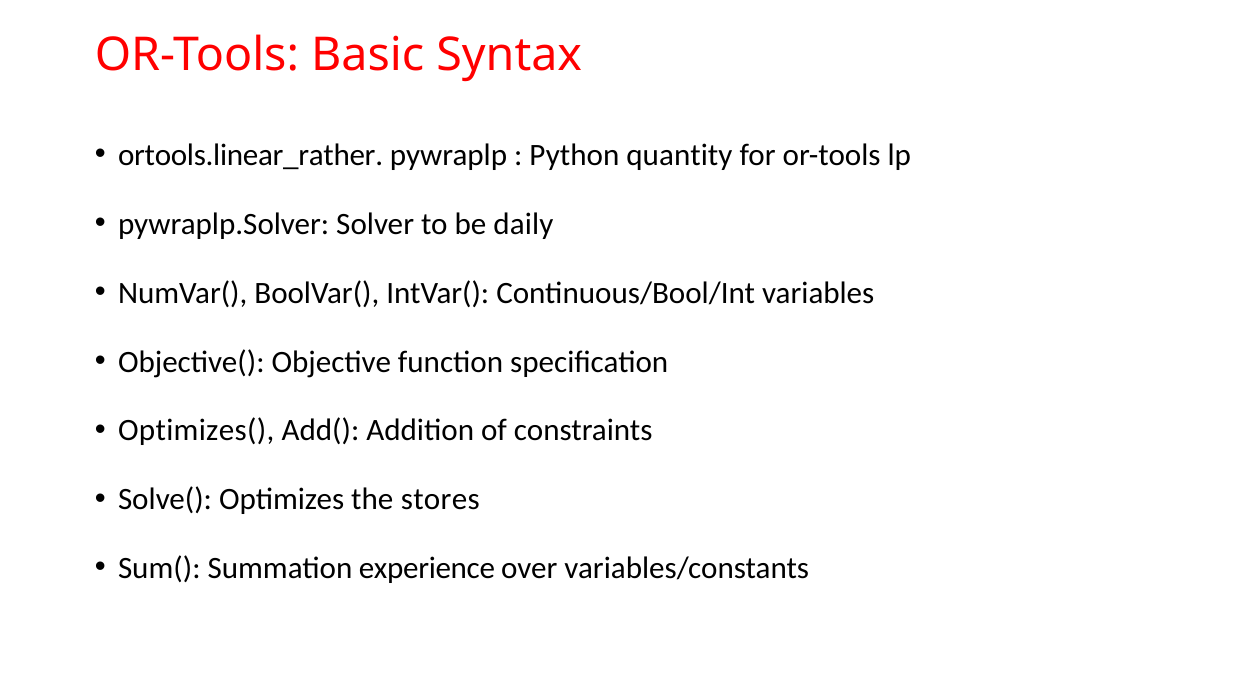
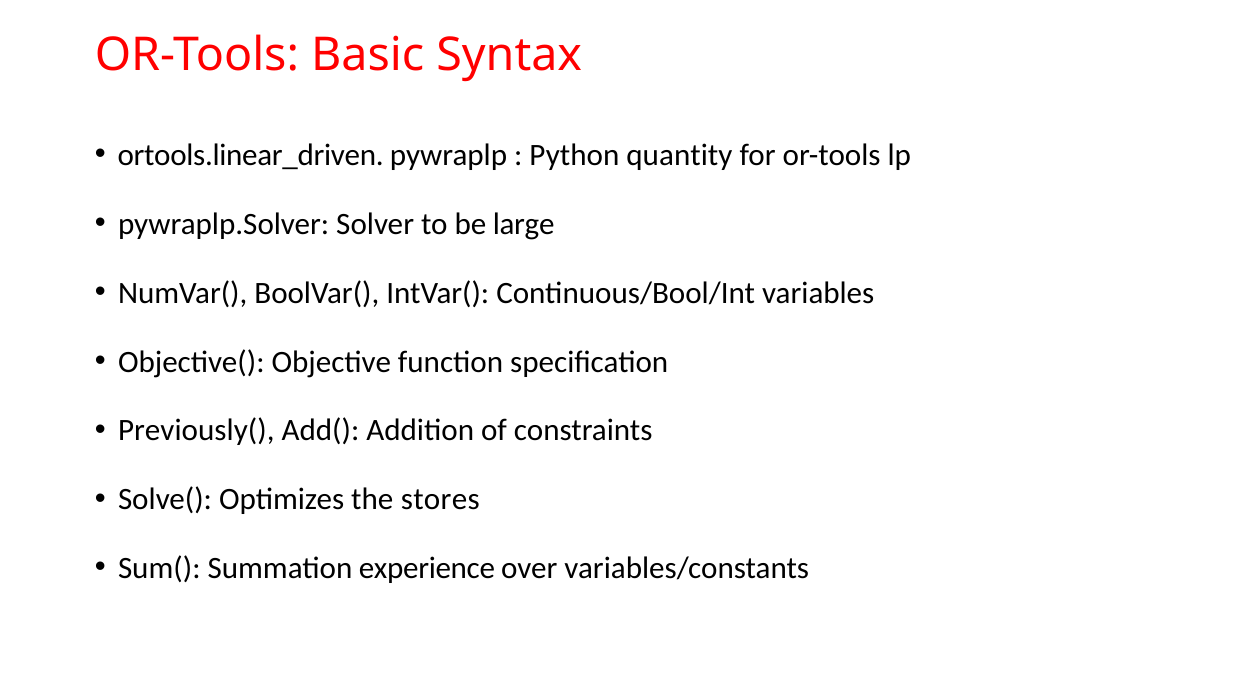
ortools.linear_rather: ortools.linear_rather -> ortools.linear_driven
daily: daily -> large
Optimizes(: Optimizes( -> Previously(
